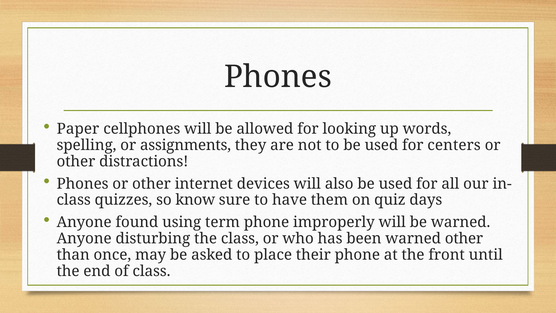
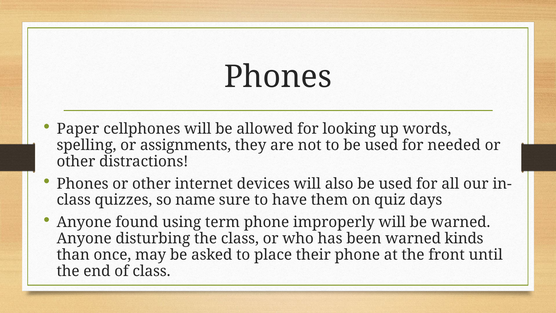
centers: centers -> needed
know: know -> name
warned other: other -> kinds
